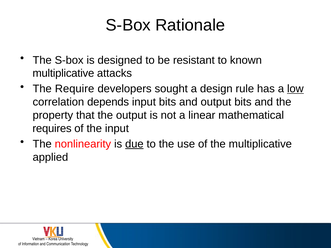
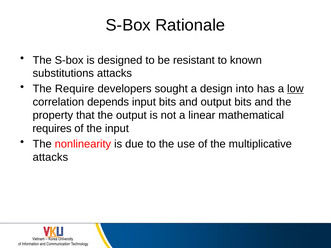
multiplicative at (63, 73): multiplicative -> substitutions
rule: rule -> into
due underline: present -> none
applied at (50, 157): applied -> attacks
